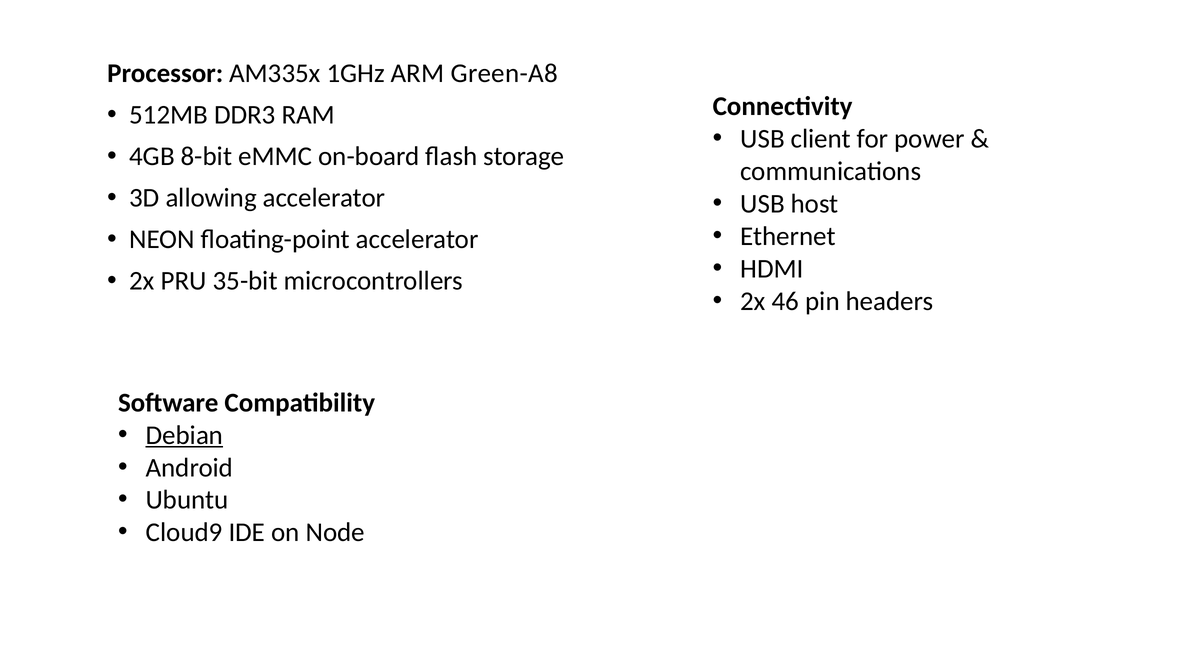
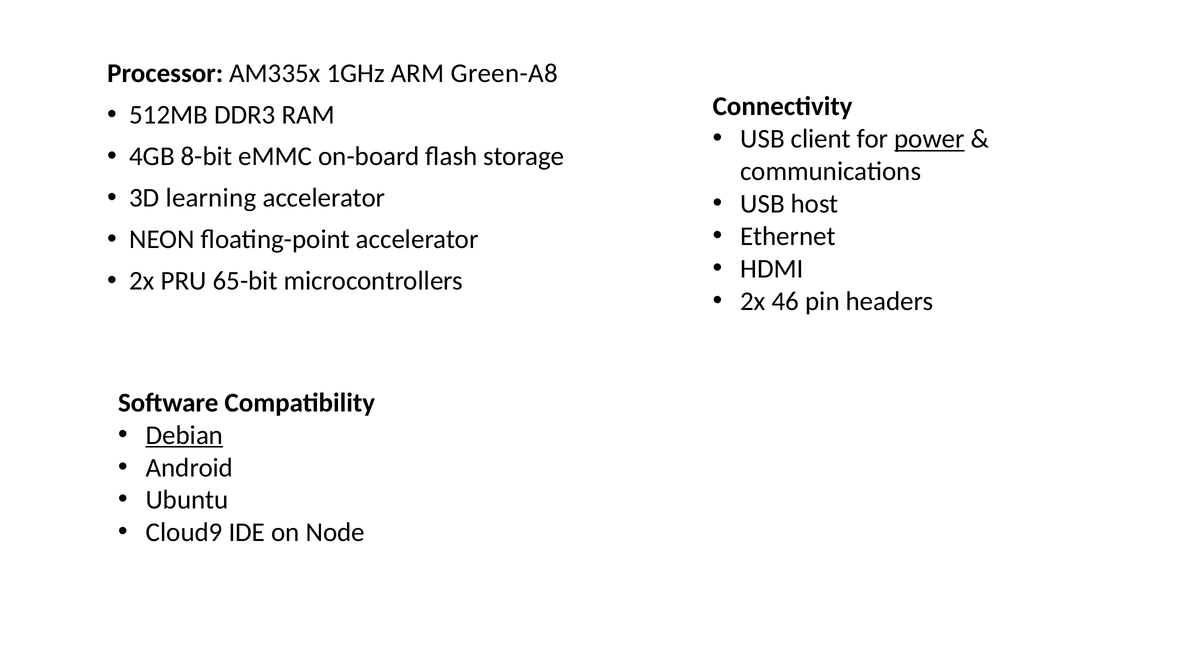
power underline: none -> present
allowing: allowing -> learning
35-bit: 35-bit -> 65-bit
